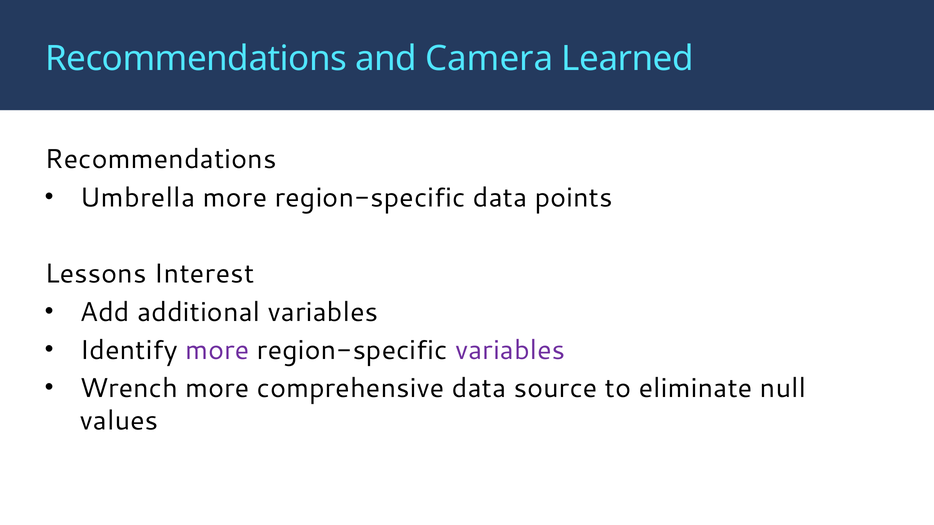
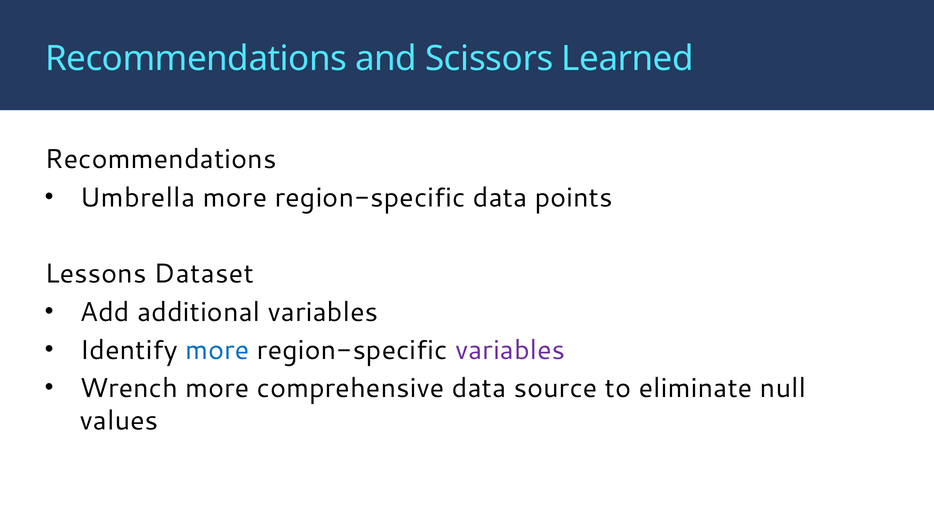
Camera: Camera -> Scissors
Interest: Interest -> Dataset
more at (217, 350) colour: purple -> blue
